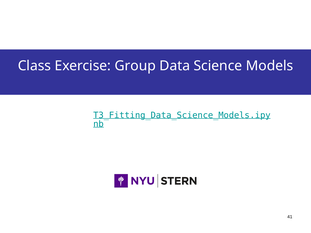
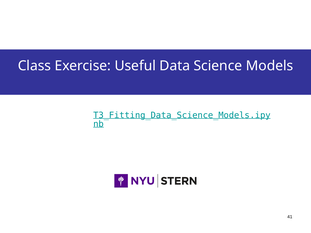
Group: Group -> Useful
